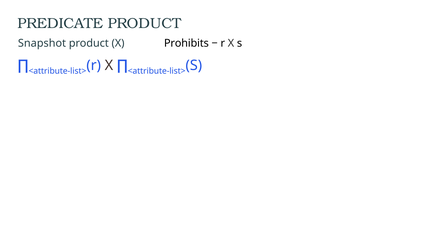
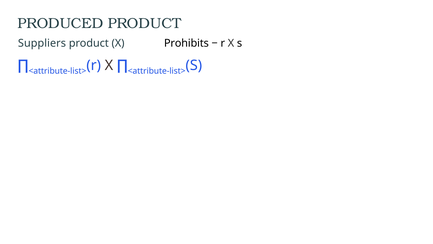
PREDICATE: PREDICATE -> PRODUCED
Snapshot: Snapshot -> Suppliers
